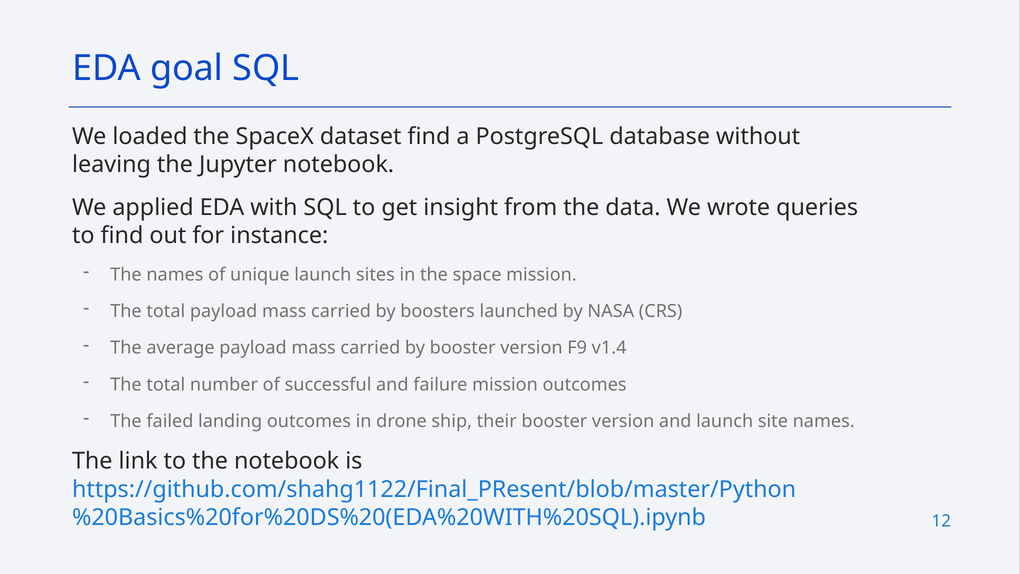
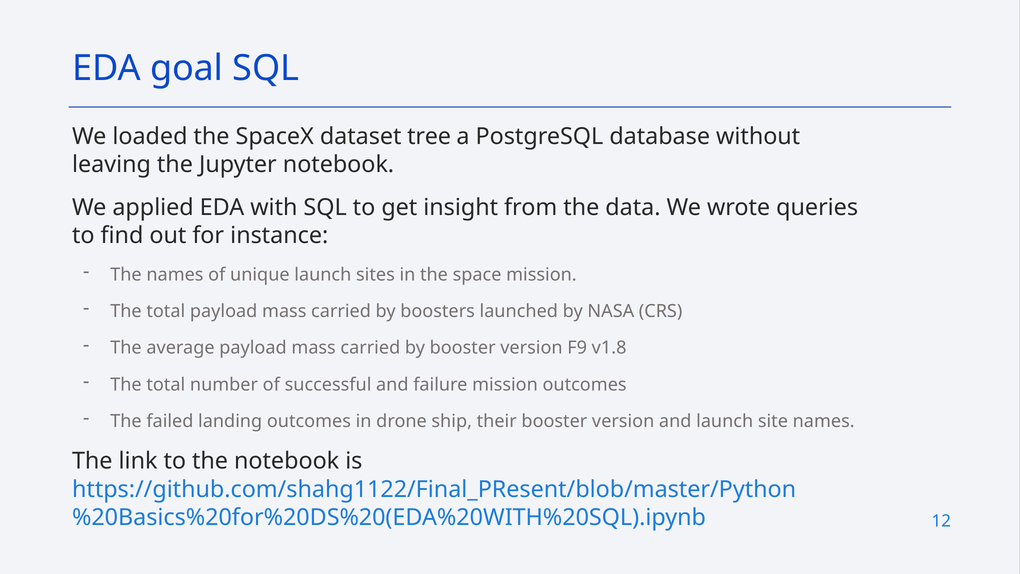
dataset find: find -> tree
v1.4: v1.4 -> v1.8
